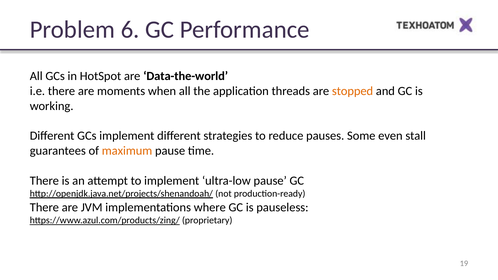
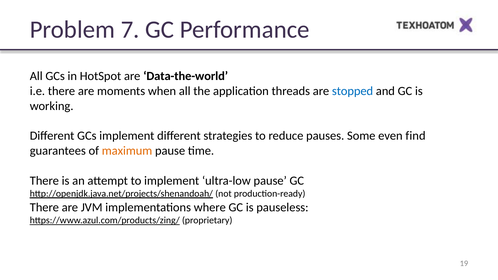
6: 6 -> 7
stopped colour: orange -> blue
stall: stall -> find
